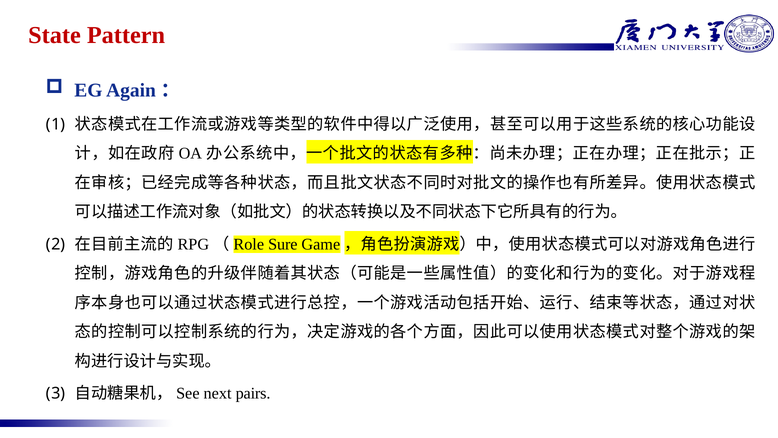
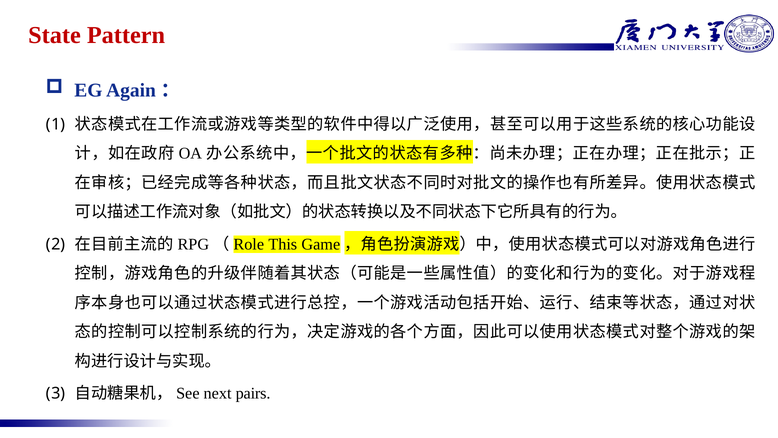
Sure: Sure -> This
